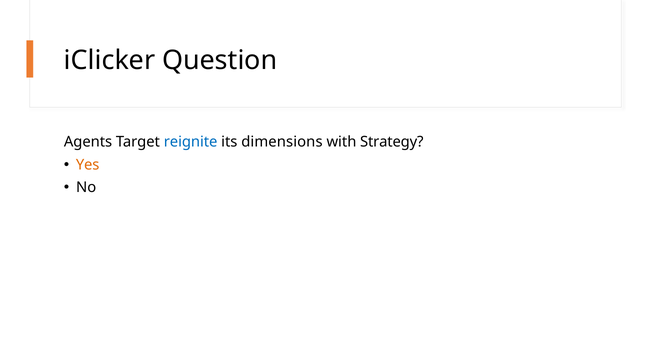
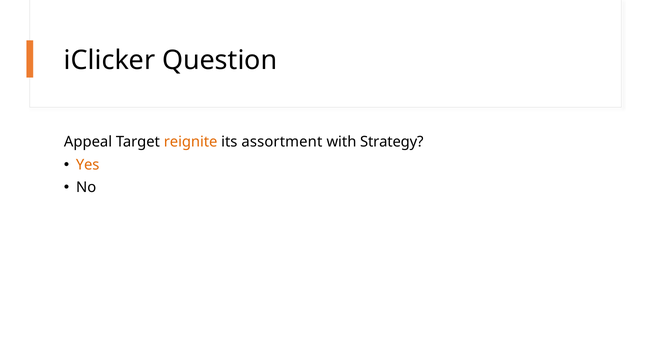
Agents: Agents -> Appeal
reignite colour: blue -> orange
dimensions: dimensions -> assortment
